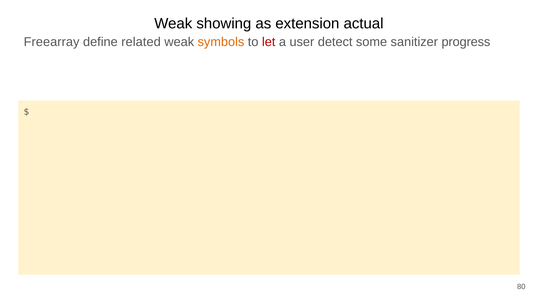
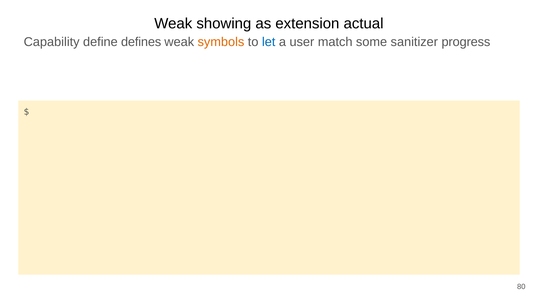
Freearray: Freearray -> Capability
related: related -> defines
let colour: red -> blue
detect: detect -> match
